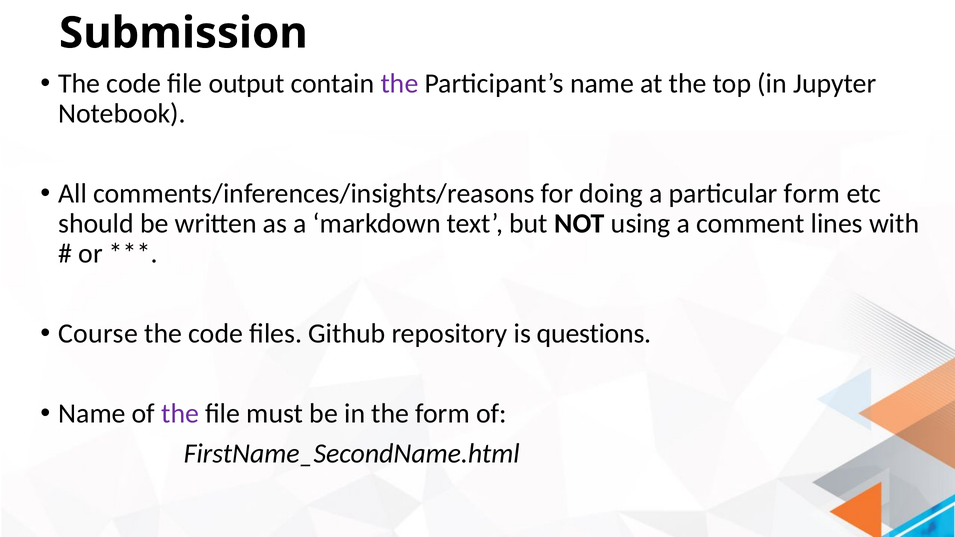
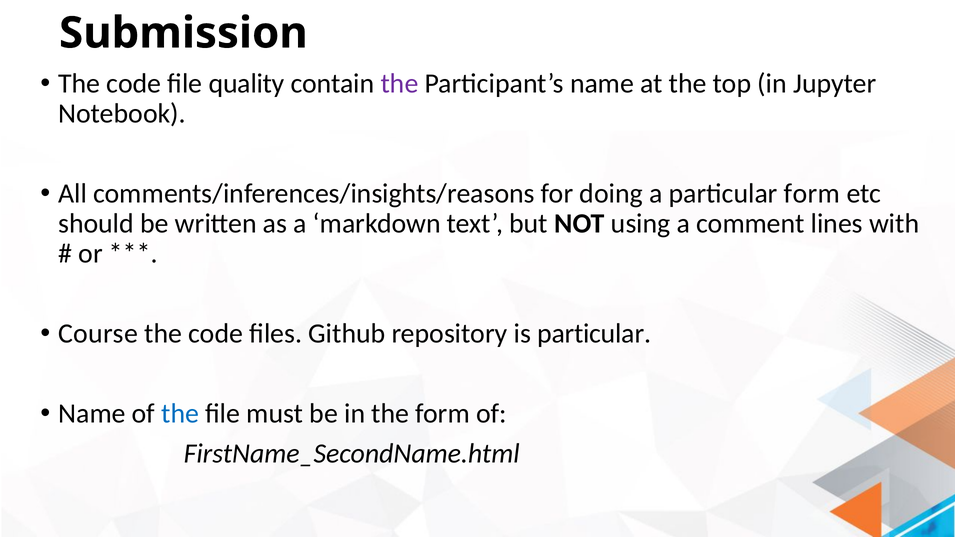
output: output -> quality
is questions: questions -> particular
the at (180, 414) colour: purple -> blue
